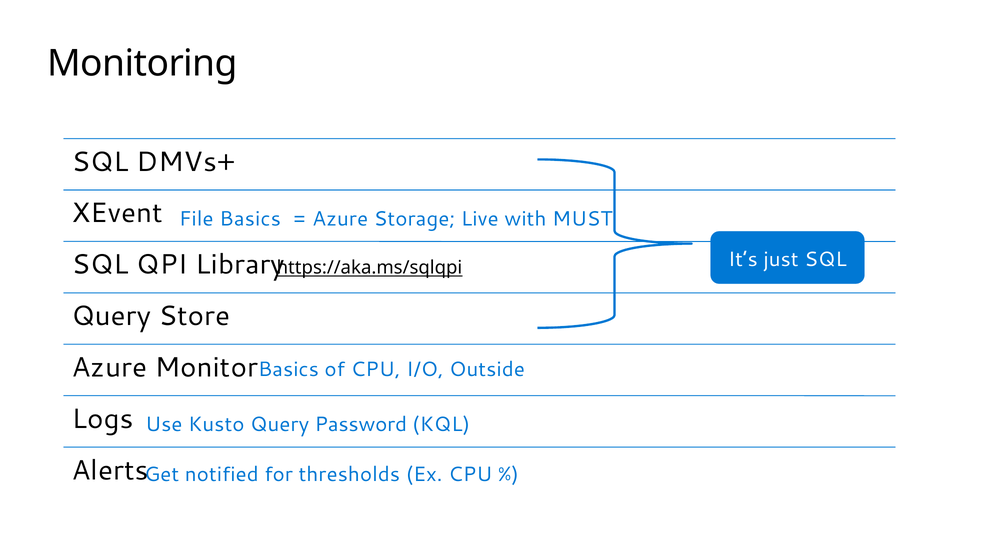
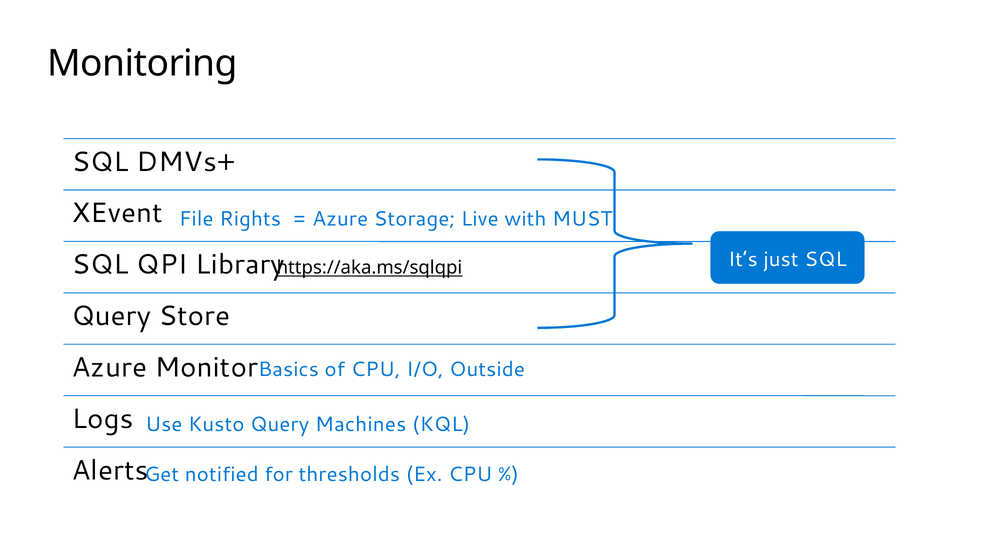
File Basics: Basics -> Rights
Password: Password -> Machines
